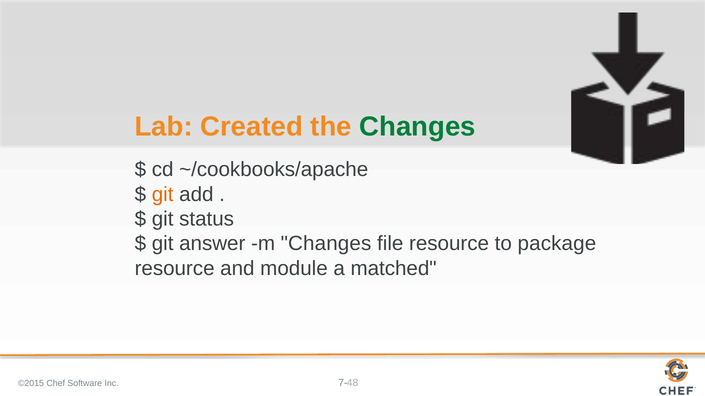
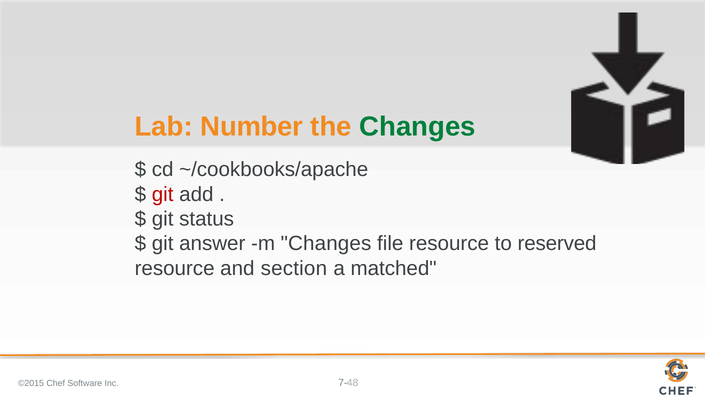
Created: Created -> Number
git at (163, 194) colour: orange -> red
package: package -> reserved
module: module -> section
